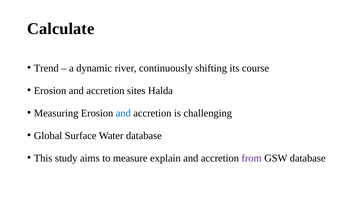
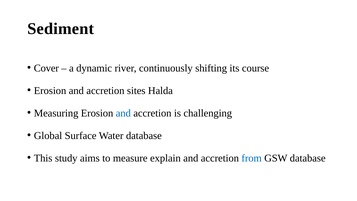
Calculate: Calculate -> Sediment
Trend: Trend -> Cover
from colour: purple -> blue
